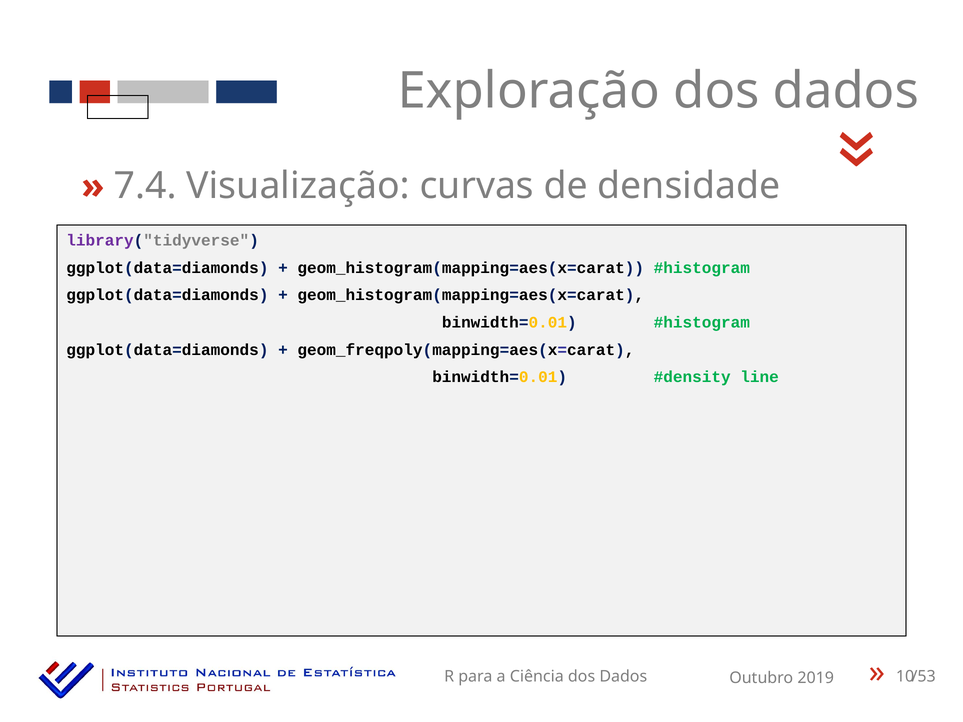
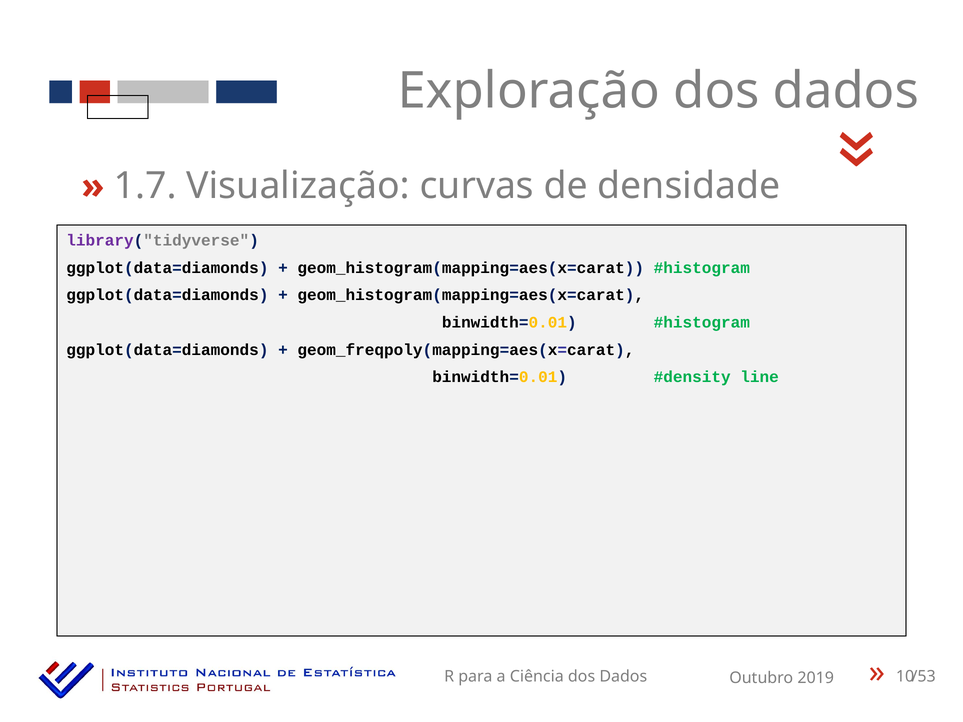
7.4: 7.4 -> 1.7
